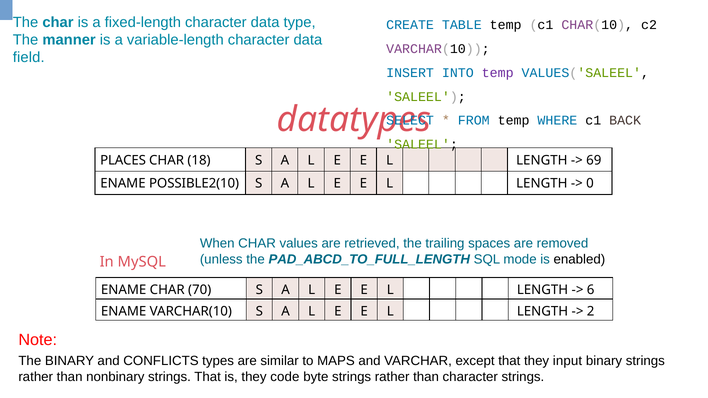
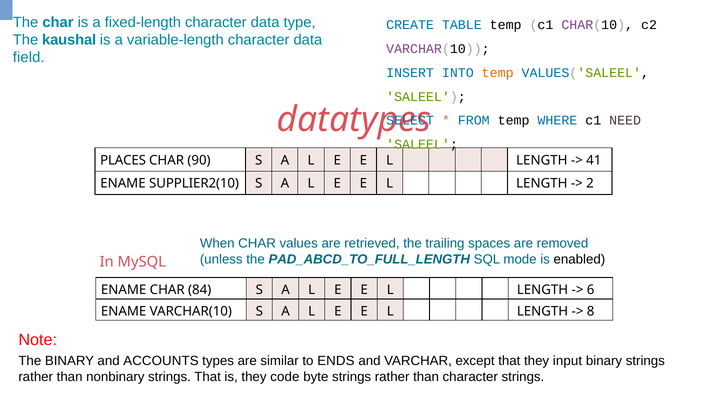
manner: manner -> kaushal
temp at (498, 73) colour: purple -> orange
BACK: BACK -> NEED
18: 18 -> 90
69: 69 -> 41
POSSIBLE2(10: POSSIBLE2(10 -> SUPPLIER2(10
0: 0 -> 2
70: 70 -> 84
2: 2 -> 8
CONFLICTS: CONFLICTS -> ACCOUNTS
MAPS: MAPS -> ENDS
